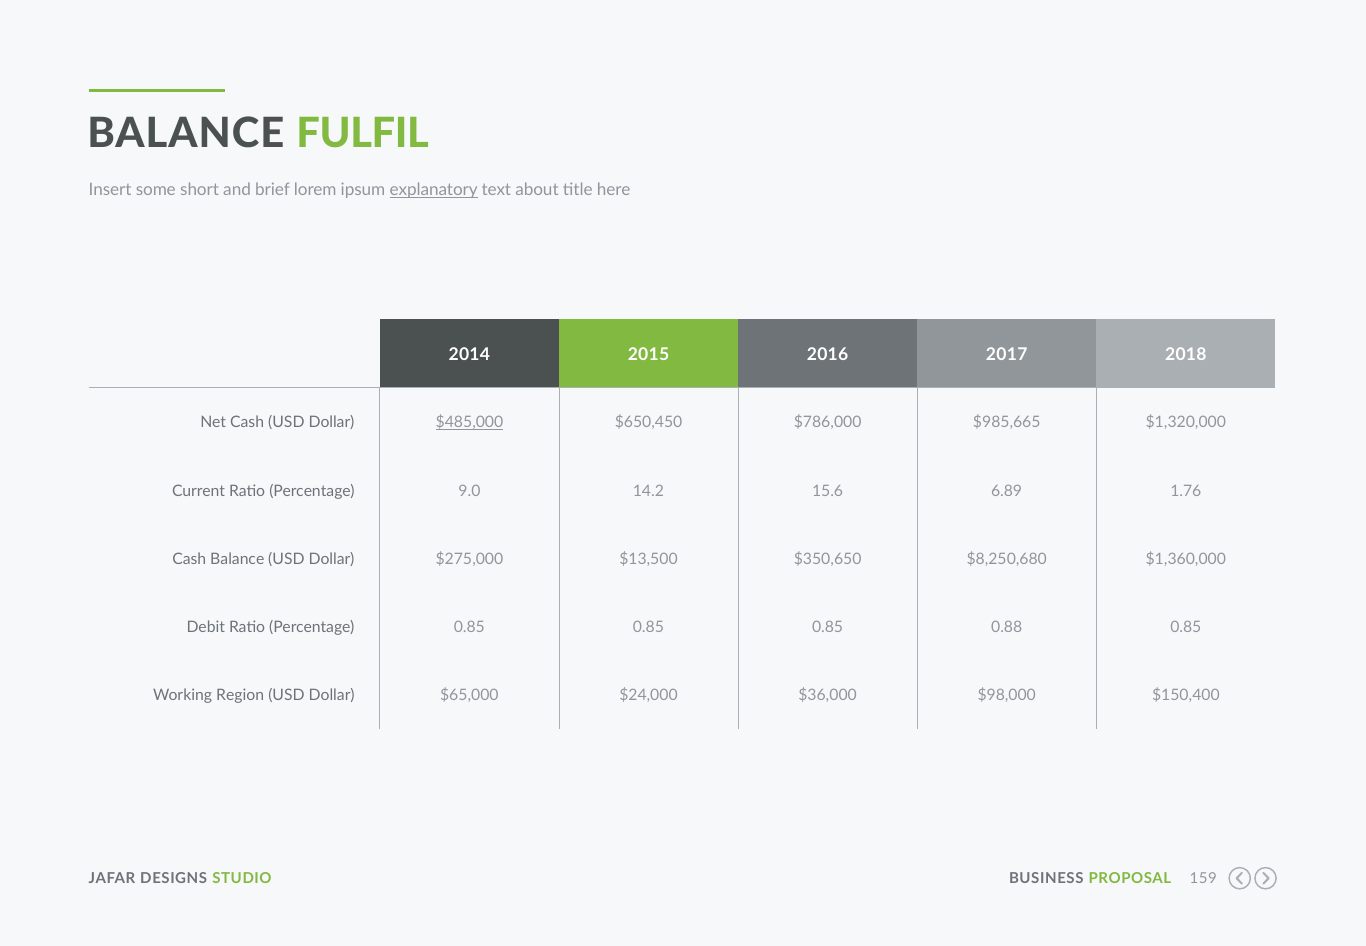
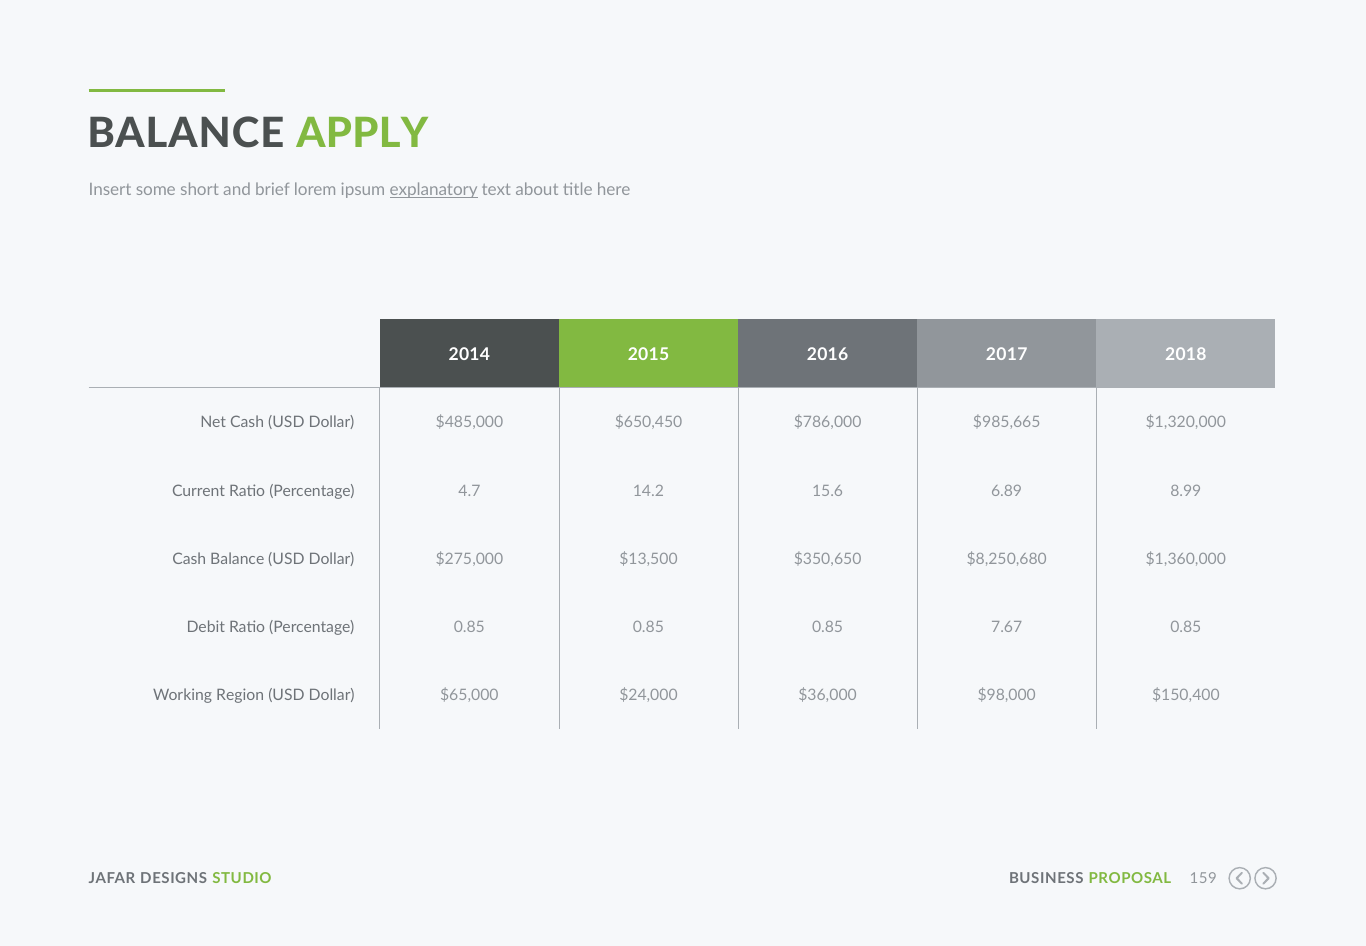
FULFIL: FULFIL -> APPLY
$485,000 underline: present -> none
9.0: 9.0 -> 4.7
1.76: 1.76 -> 8.99
0.88: 0.88 -> 7.67
